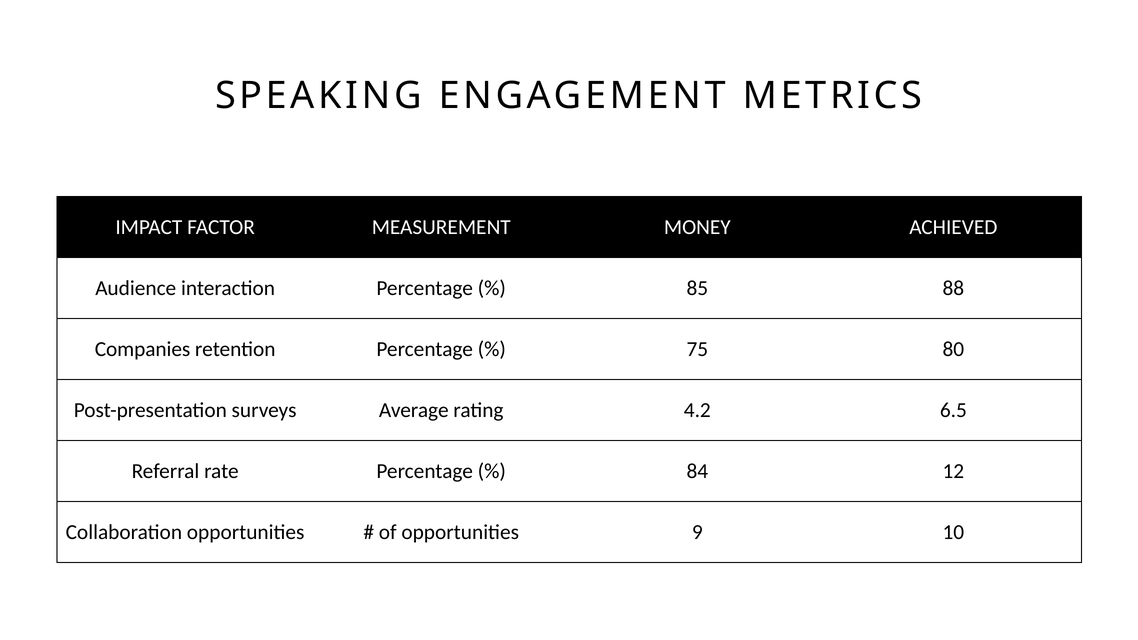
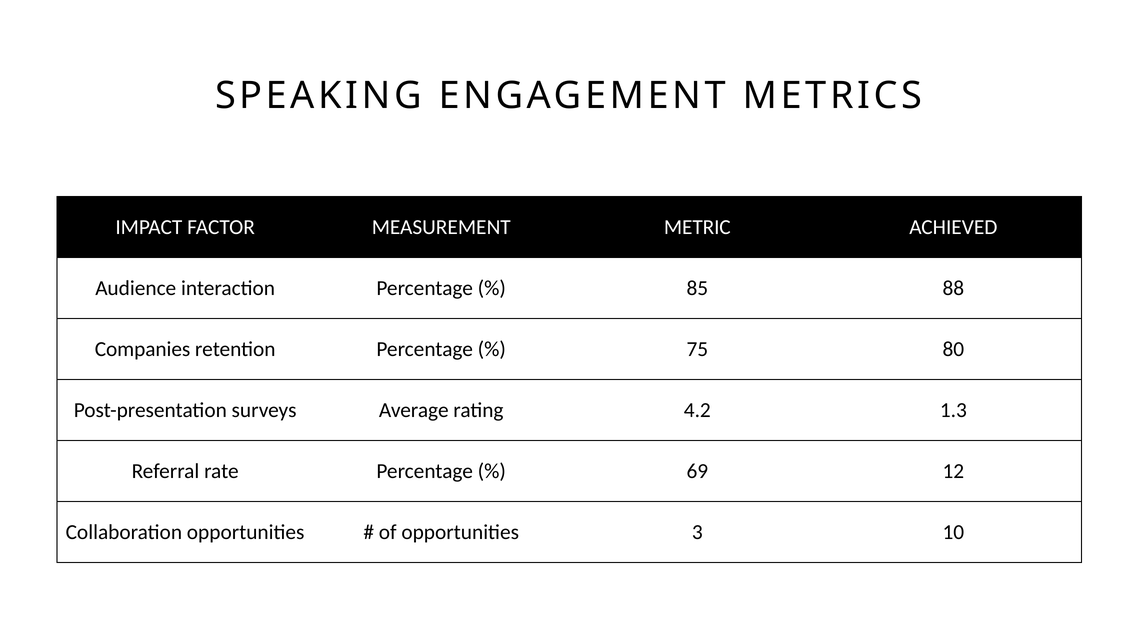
MONEY: MONEY -> METRIC
6.5: 6.5 -> 1.3
84: 84 -> 69
9: 9 -> 3
